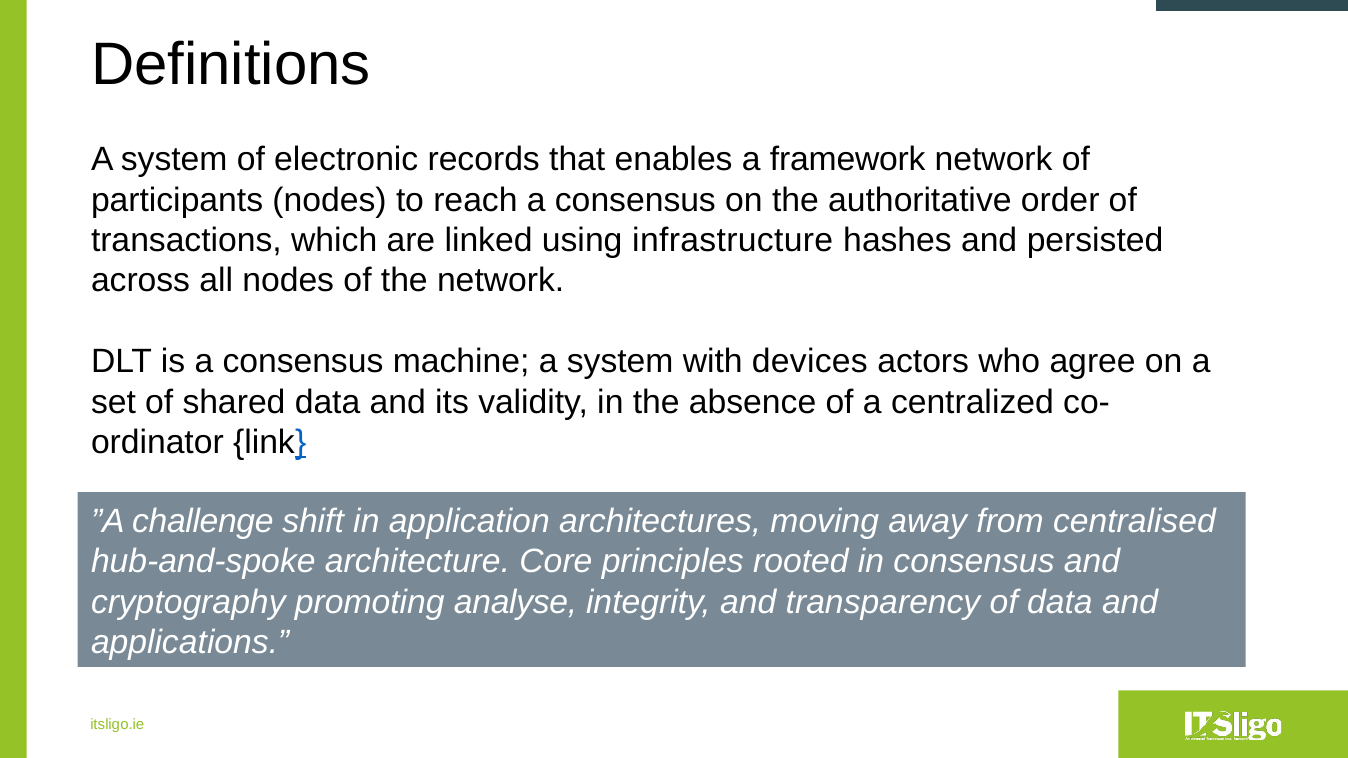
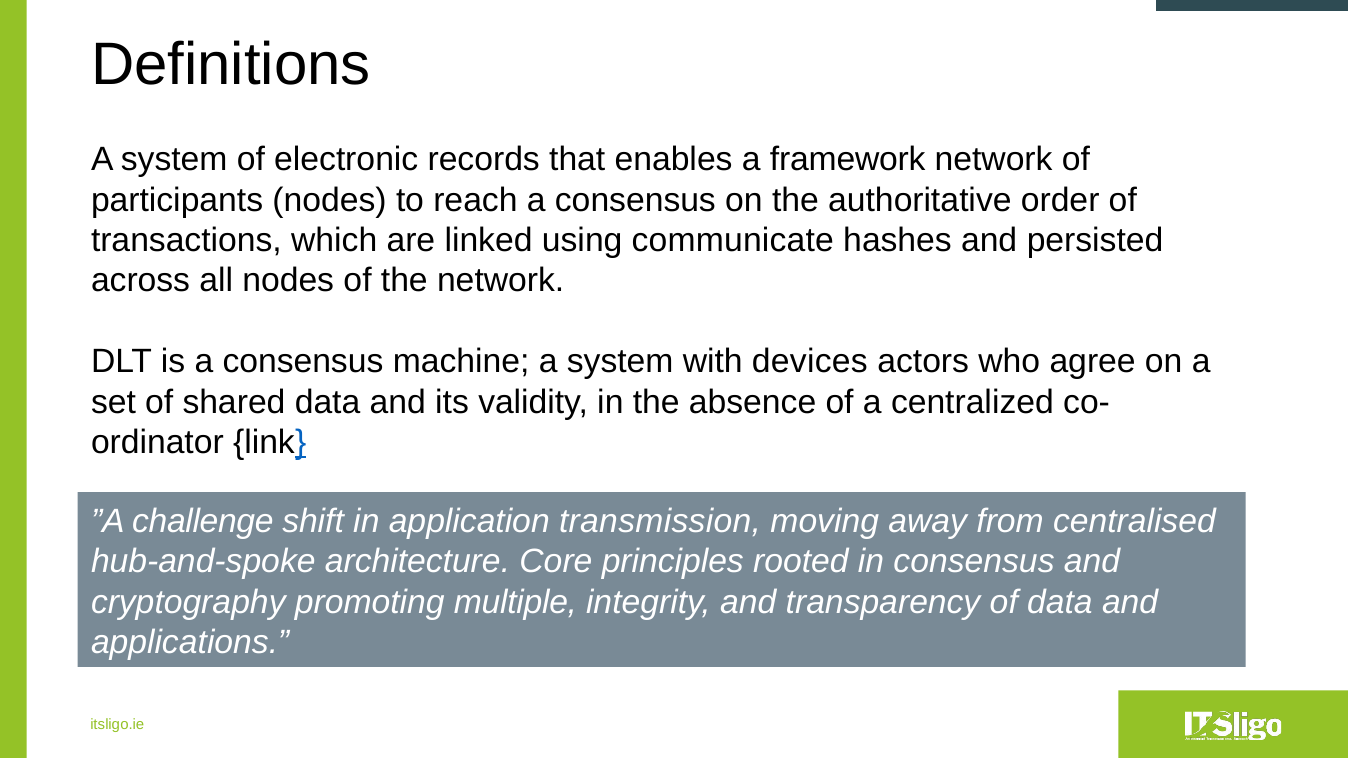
infrastructure: infrastructure -> communicate
architectures: architectures -> transmission
analyse: analyse -> multiple
